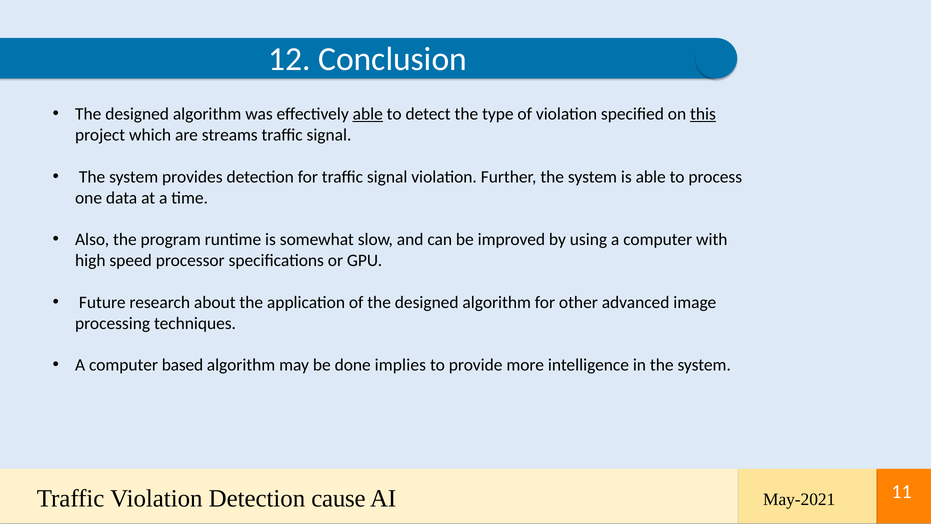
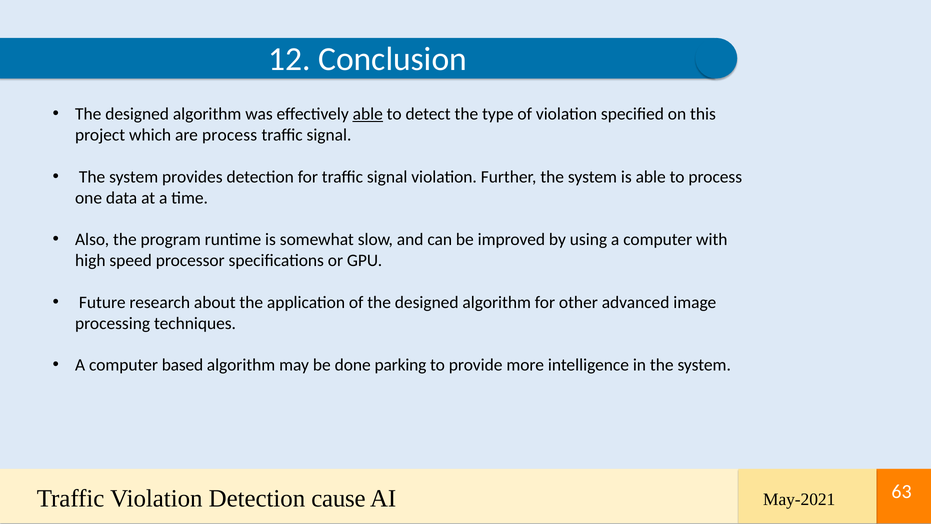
this underline: present -> none
are streams: streams -> process
implies: implies -> parking
11: 11 -> 63
